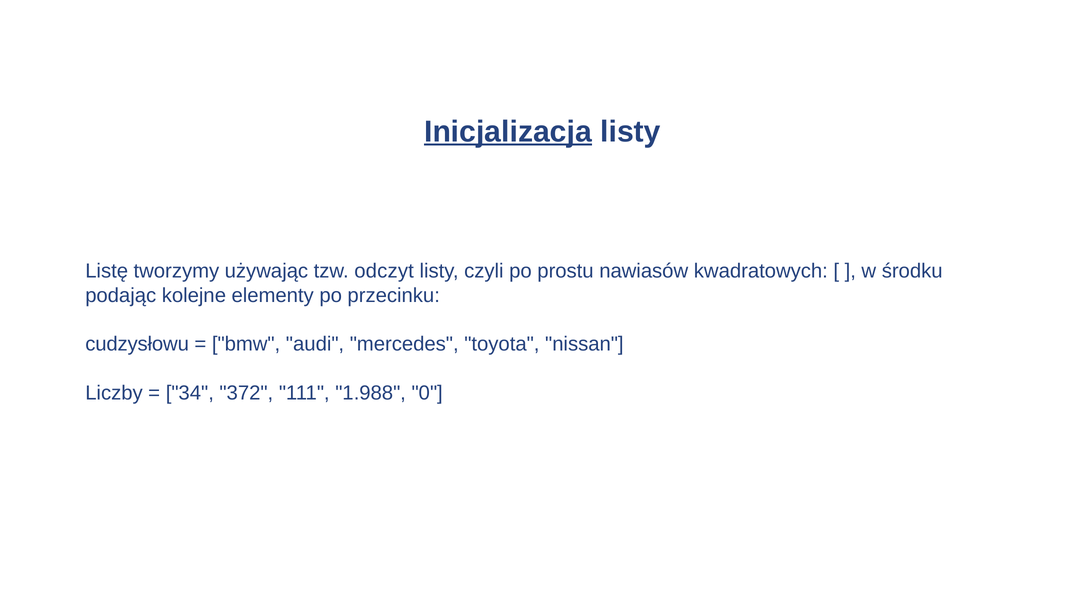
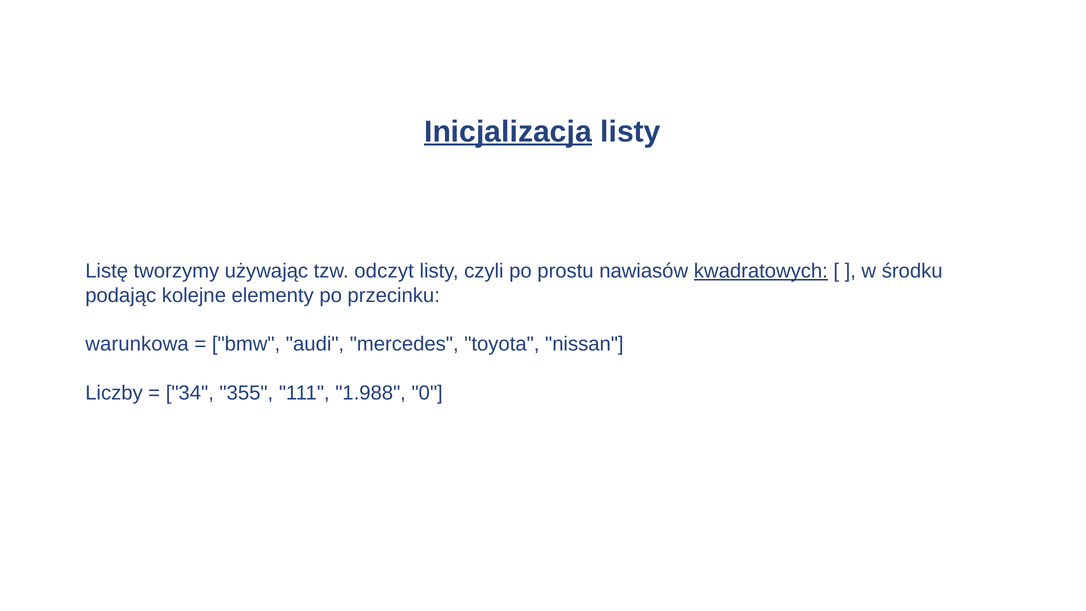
kwadratowych underline: none -> present
cudzysłowu: cudzysłowu -> warunkowa
372: 372 -> 355
